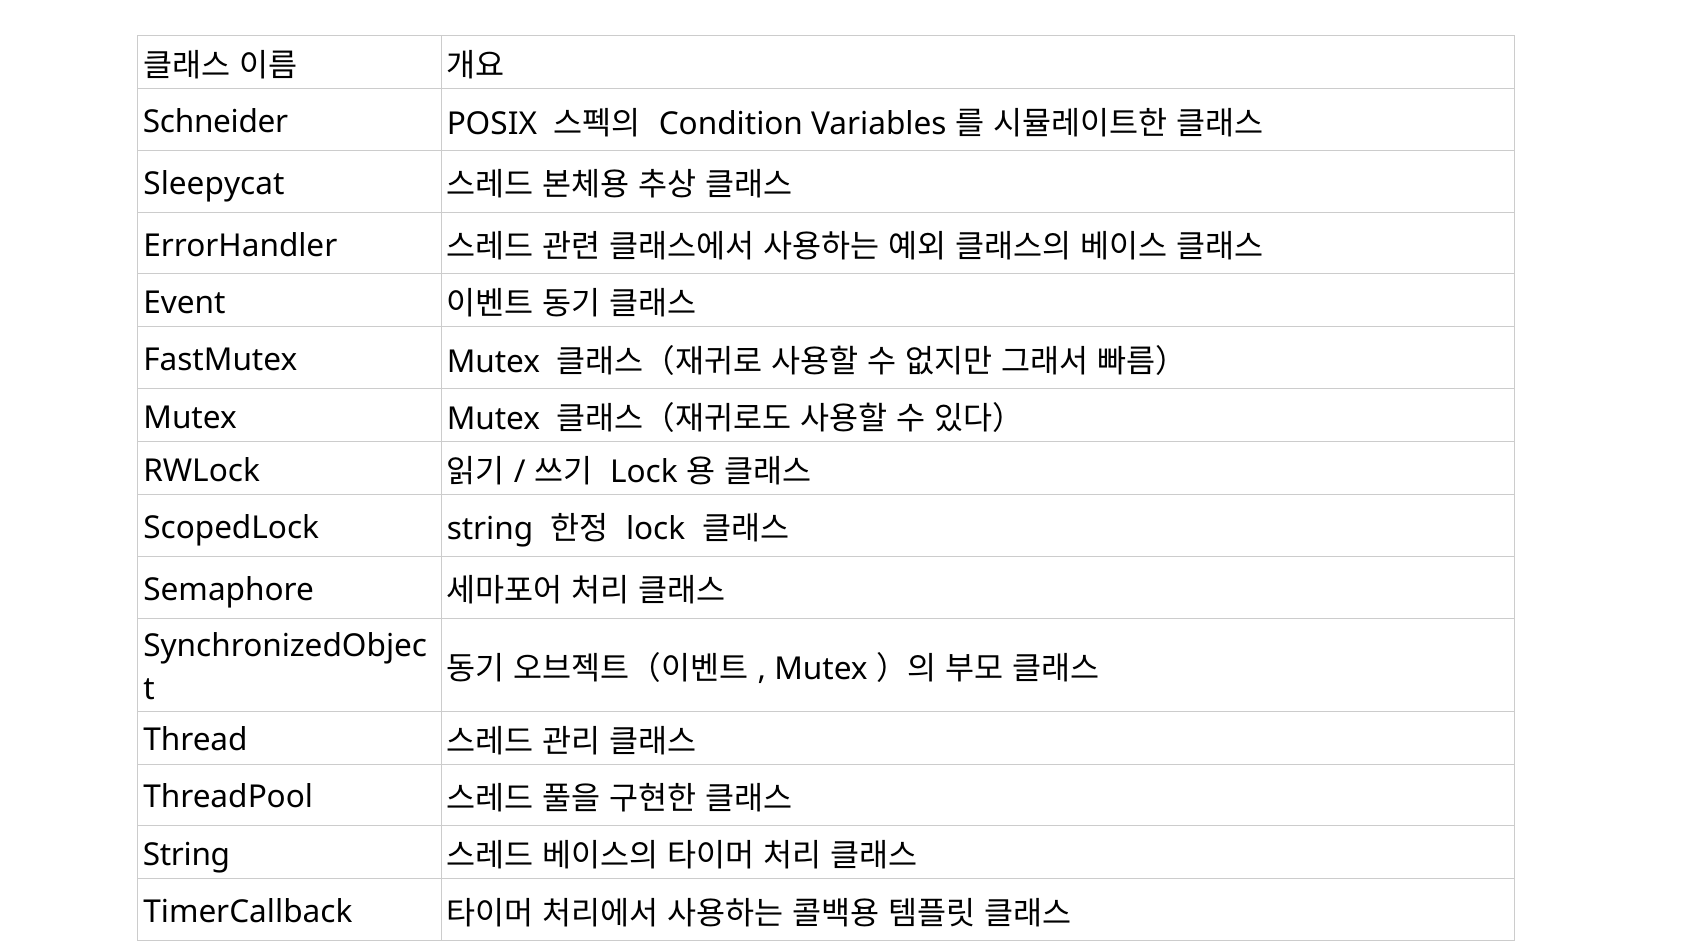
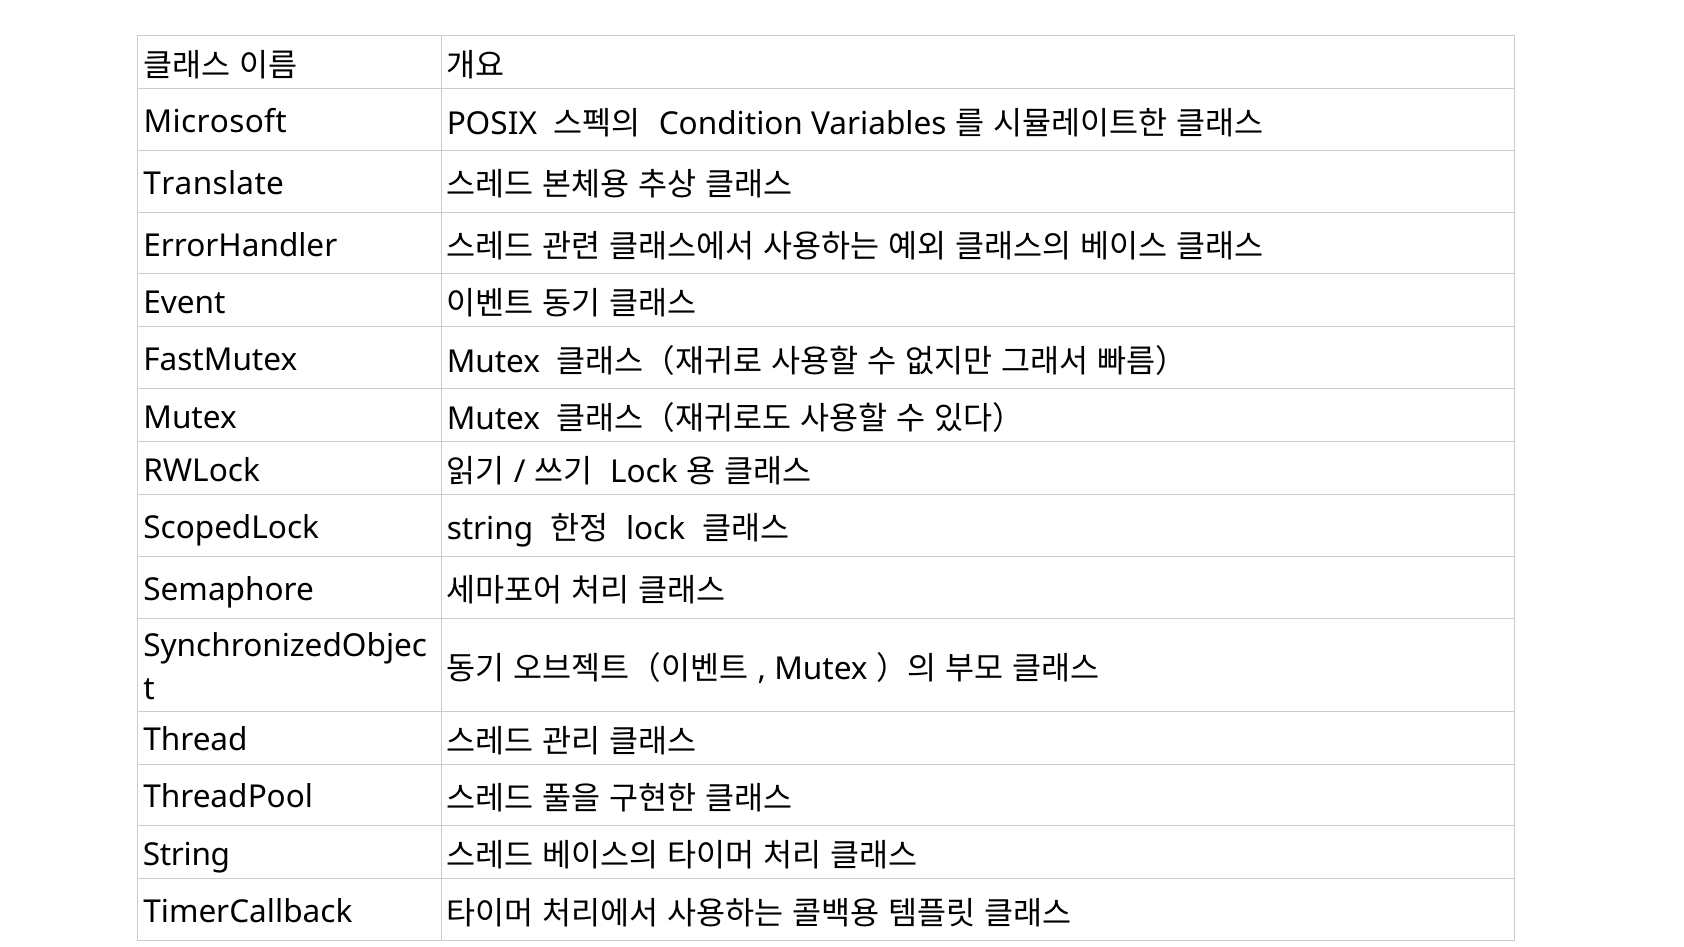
Schneider: Schneider -> Microsoft
Sleepycat: Sleepycat -> Translate
